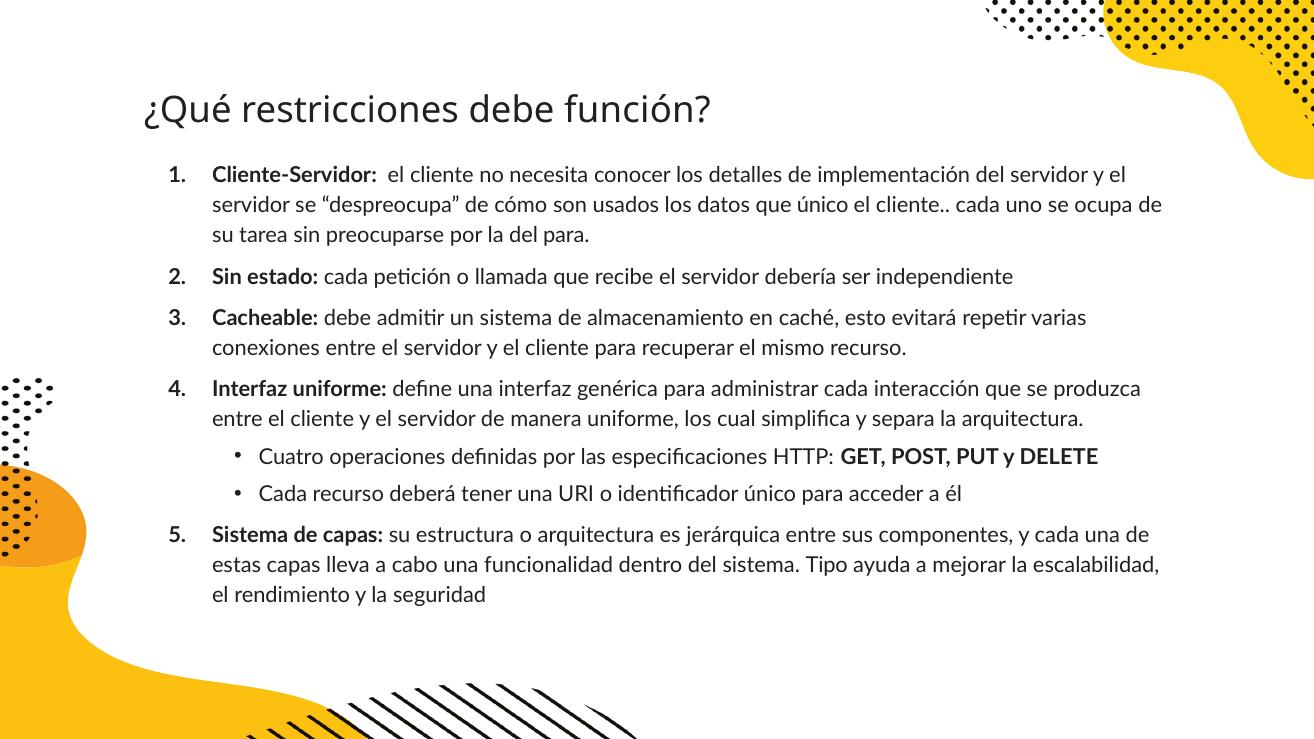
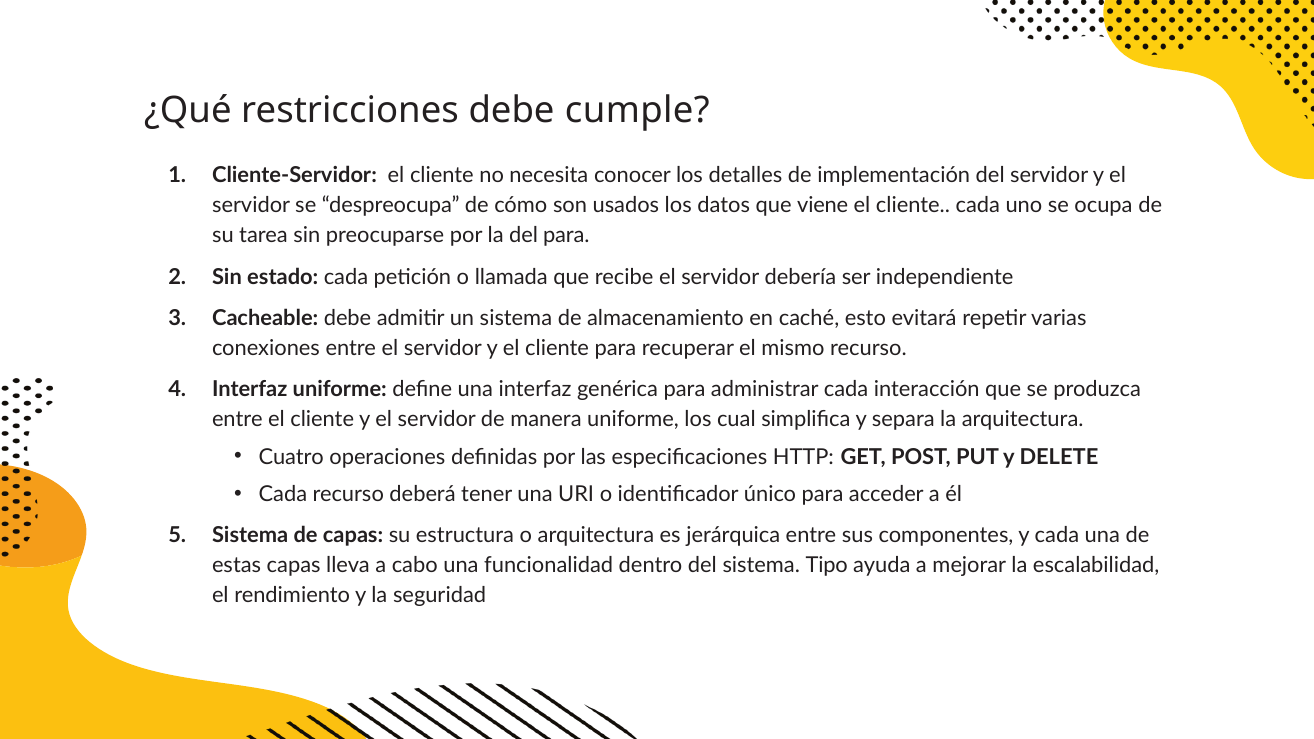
función: función -> cumple
que único: único -> viene
